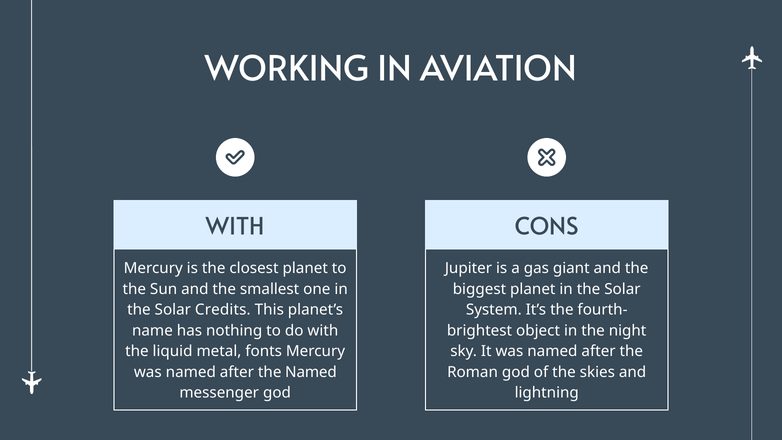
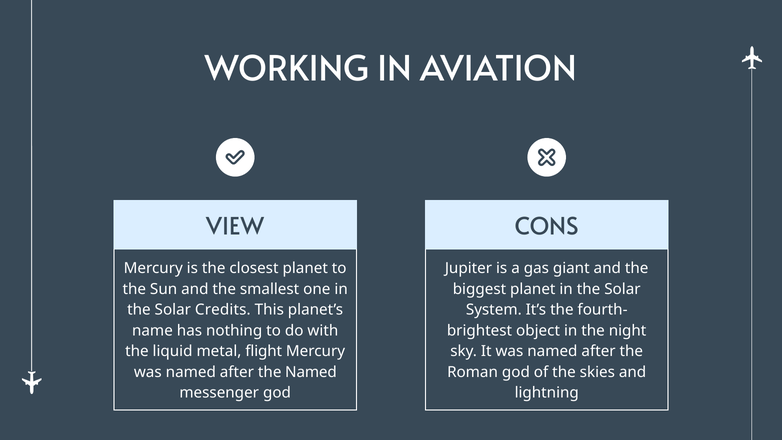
WITH at (235, 227): WITH -> VIEW
fonts: fonts -> flight
